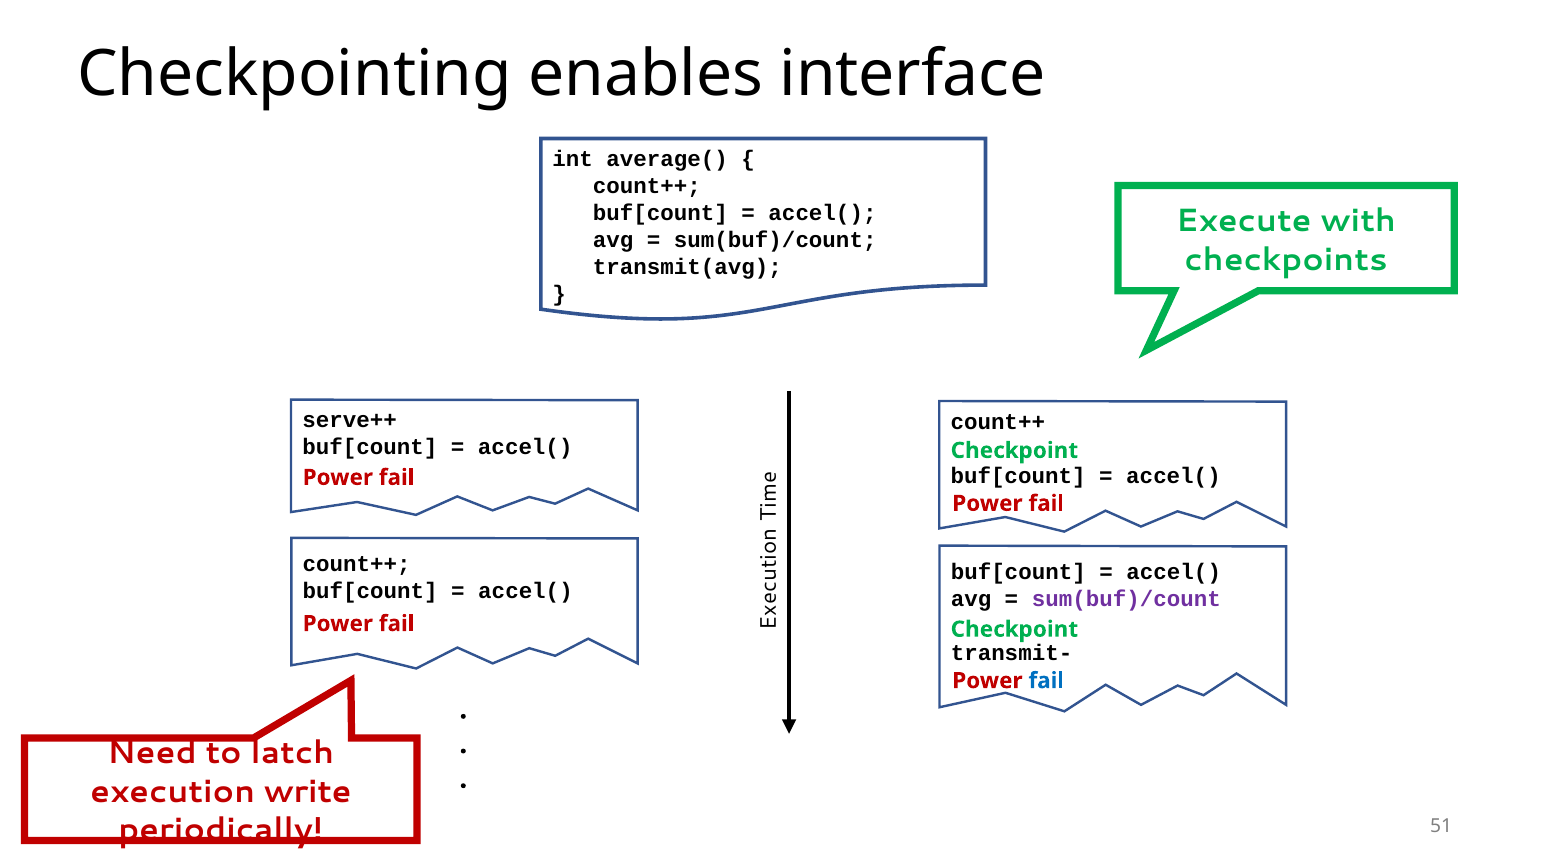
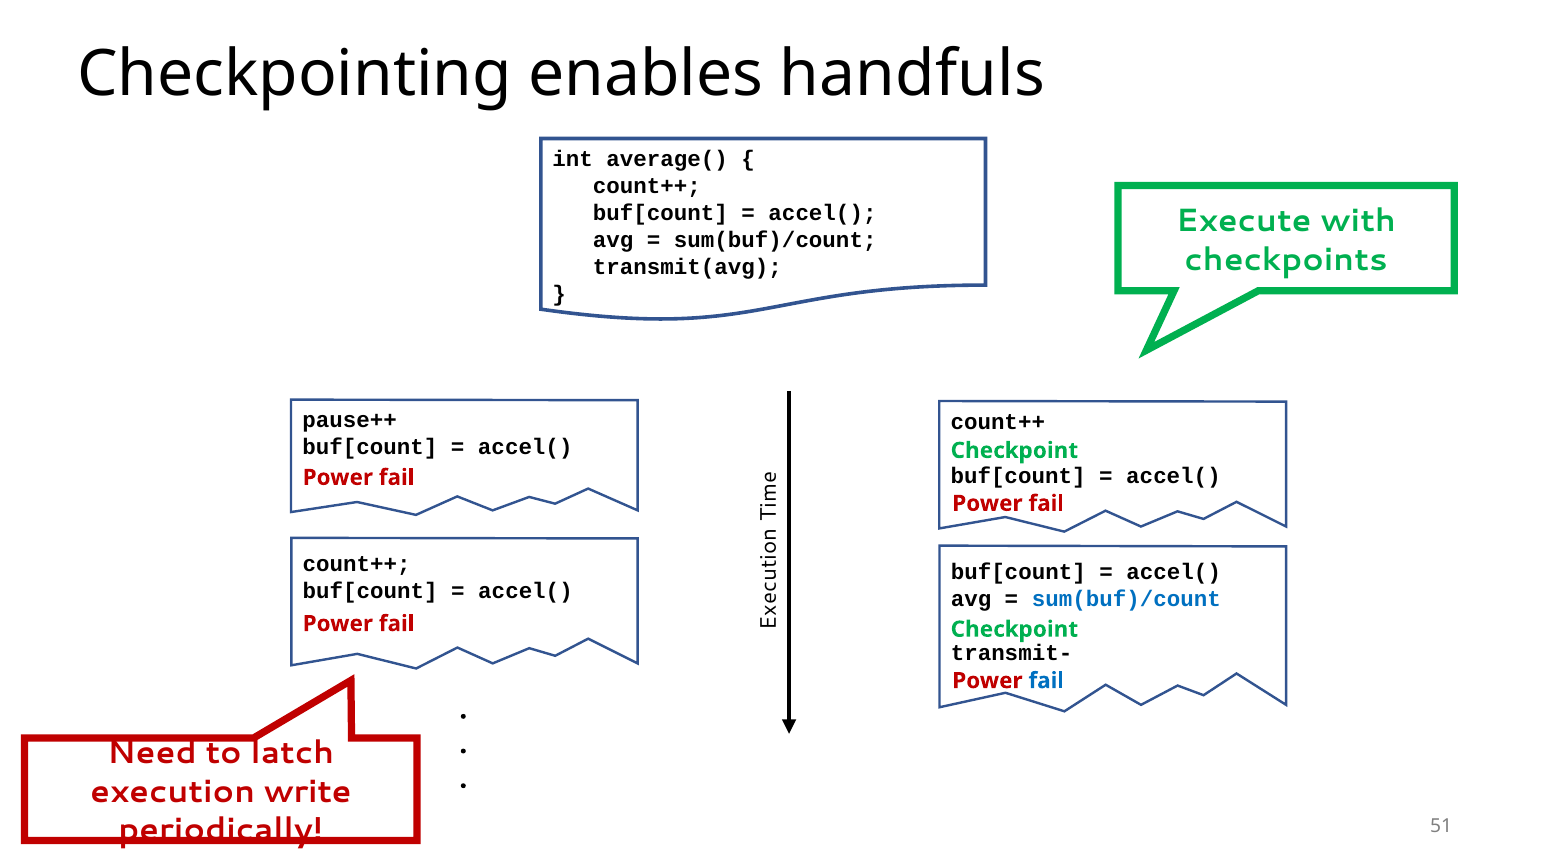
interface: interface -> handfuls
serve++: serve++ -> pause++
sum(buf)/count at (1126, 599) colour: purple -> blue
